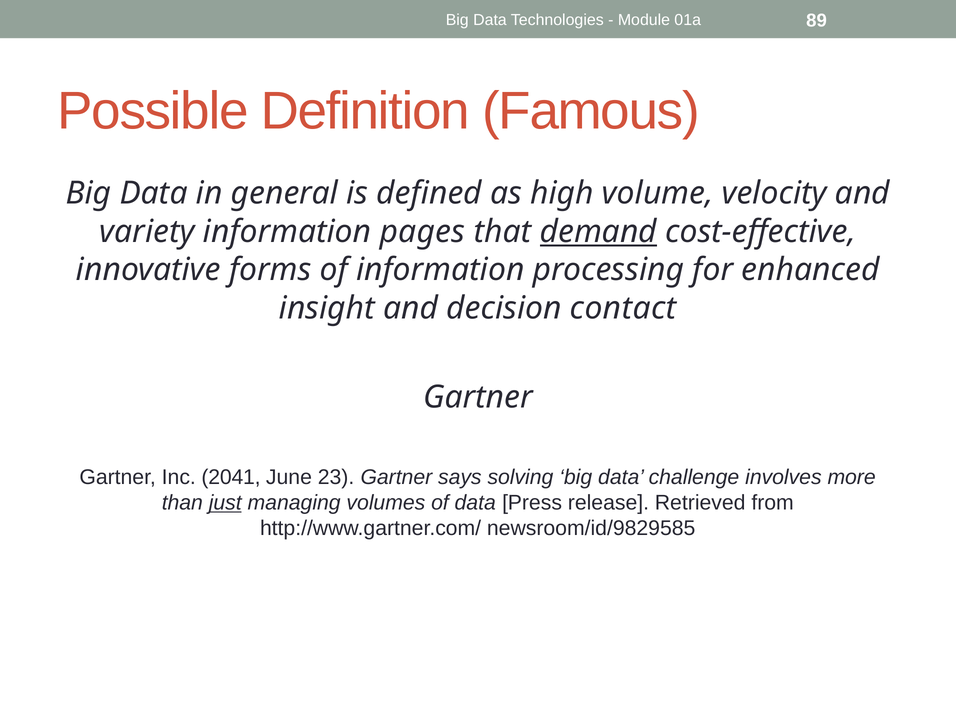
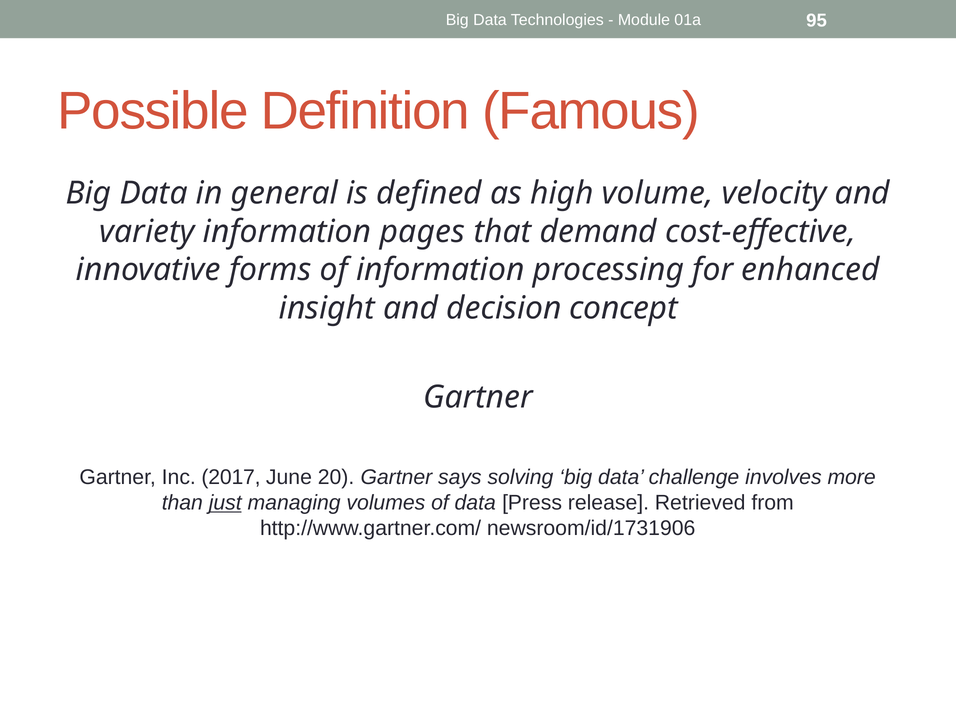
89: 89 -> 95
demand underline: present -> none
contact: contact -> concept
2041: 2041 -> 2017
23: 23 -> 20
newsroom/id/9829585: newsroom/id/9829585 -> newsroom/id/1731906
